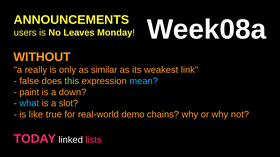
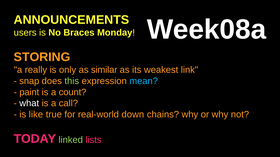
Leaves: Leaves -> Braces
WITHOUT: WITHOUT -> STORING
false: false -> snap
down: down -> count
what colour: light blue -> white
slot: slot -> call
demo: demo -> down
linked colour: white -> light green
